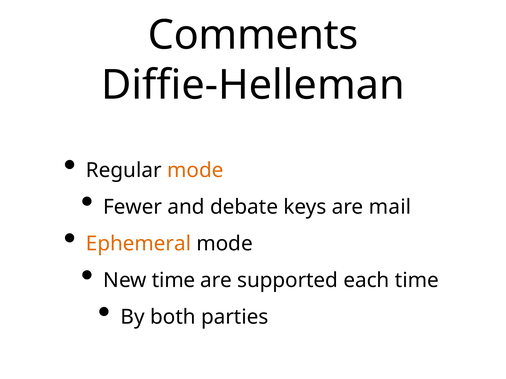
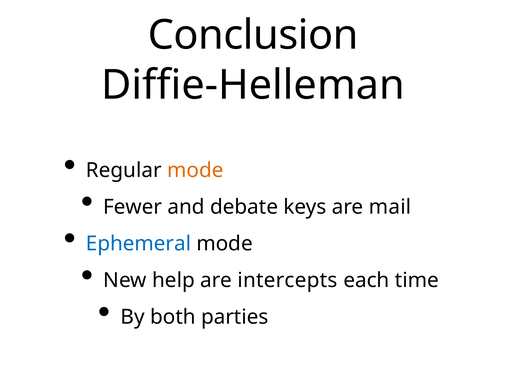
Comments: Comments -> Conclusion
Ephemeral colour: orange -> blue
New time: time -> help
supported: supported -> intercepts
